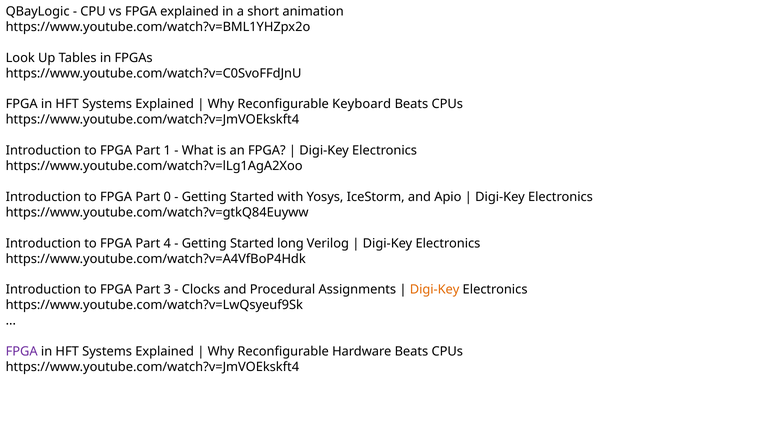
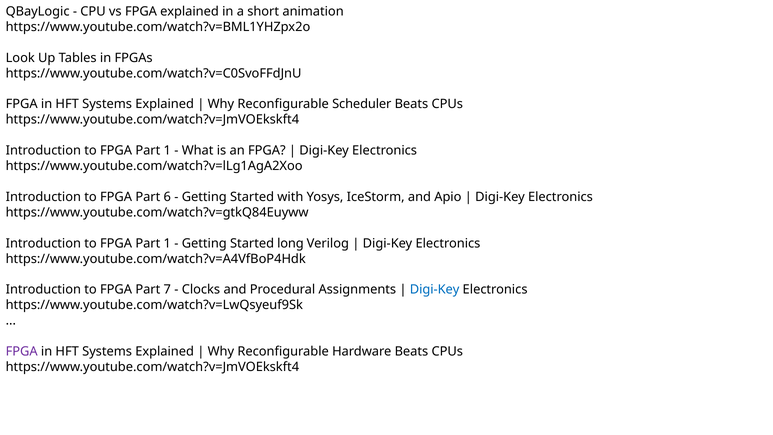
Keyboard: Keyboard -> Scheduler
0: 0 -> 6
4 at (167, 243): 4 -> 1
3: 3 -> 7
Digi-Key at (435, 290) colour: orange -> blue
